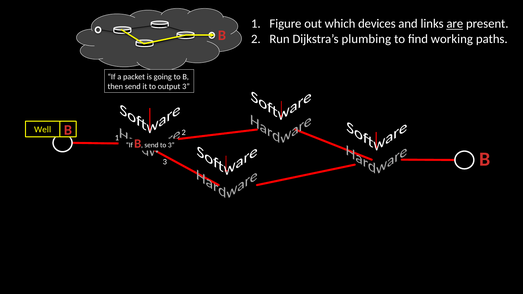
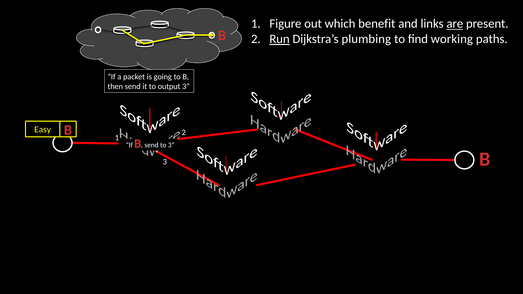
devices: devices -> benefit
Run underline: none -> present
Well: Well -> Easy
